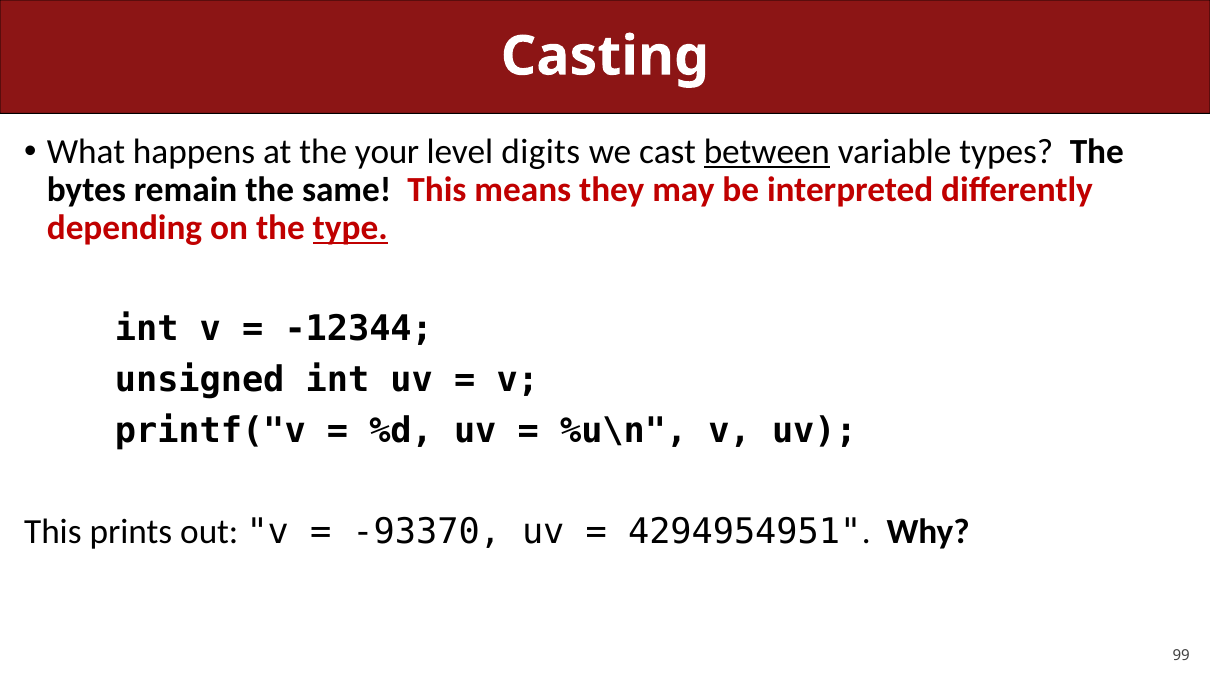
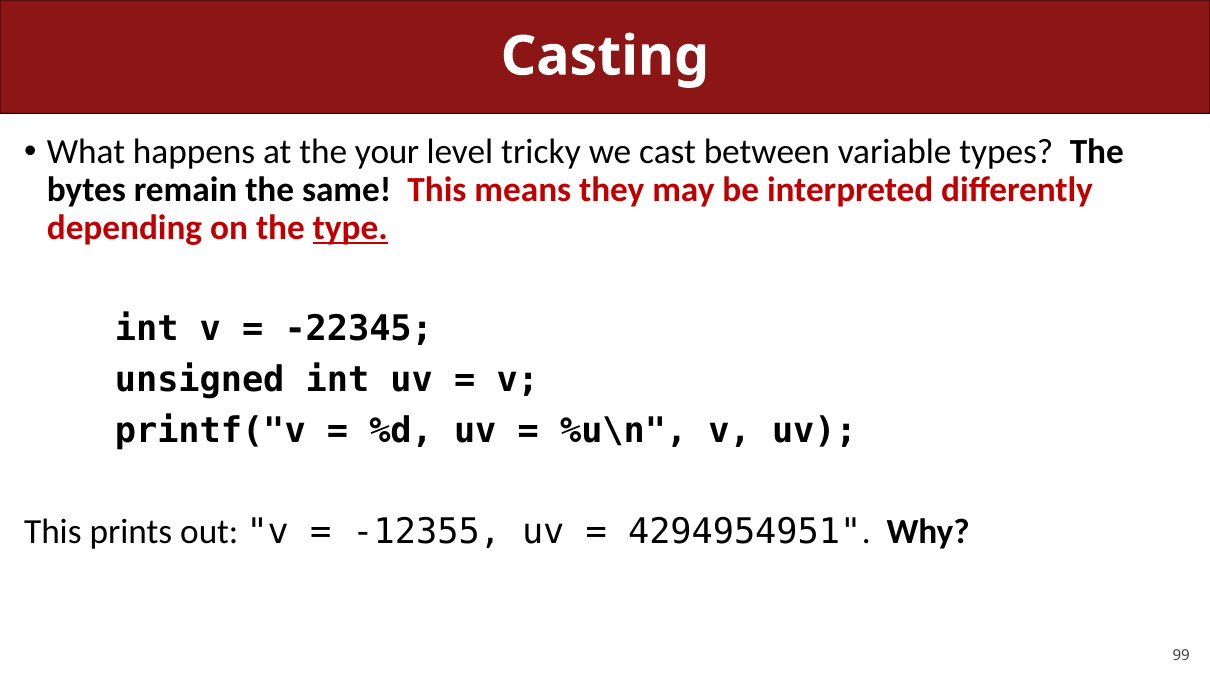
digits: digits -> tricky
between underline: present -> none
-12344: -12344 -> -22345
-93370: -93370 -> -12355
